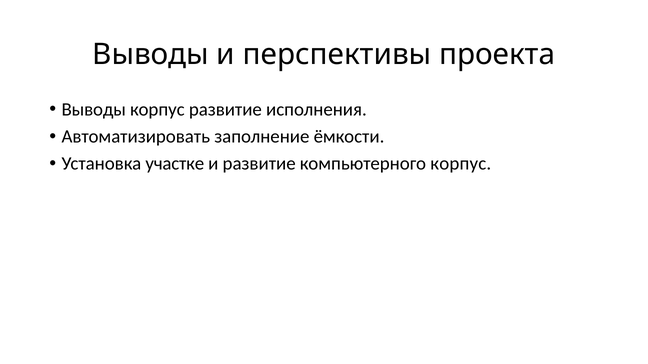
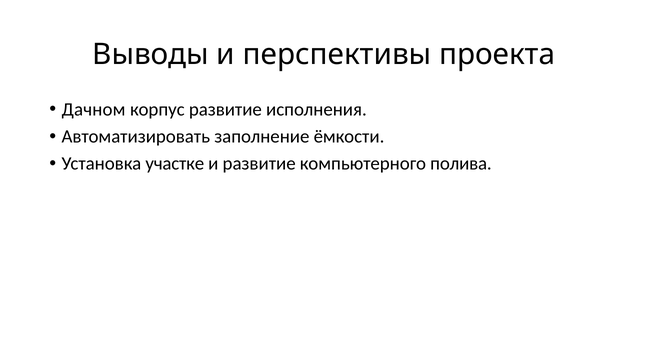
Выводы at (94, 110): Выводы -> Дачном
компьютерного корпус: корпус -> полива
